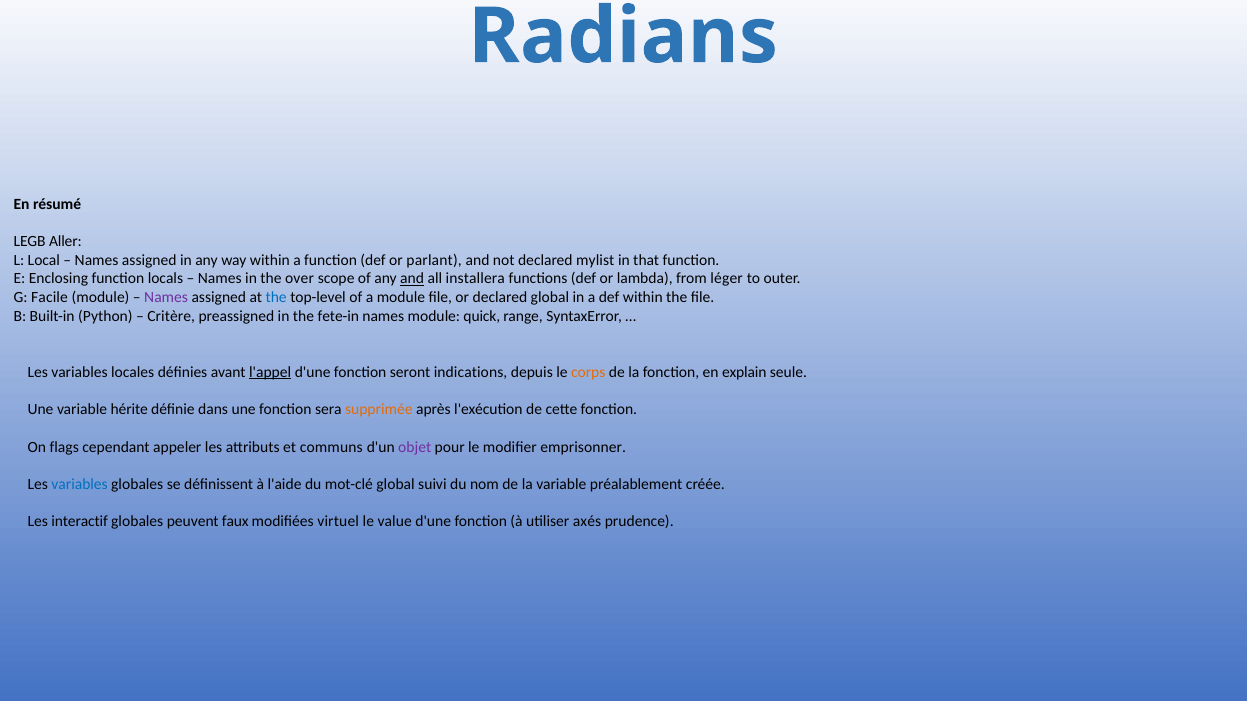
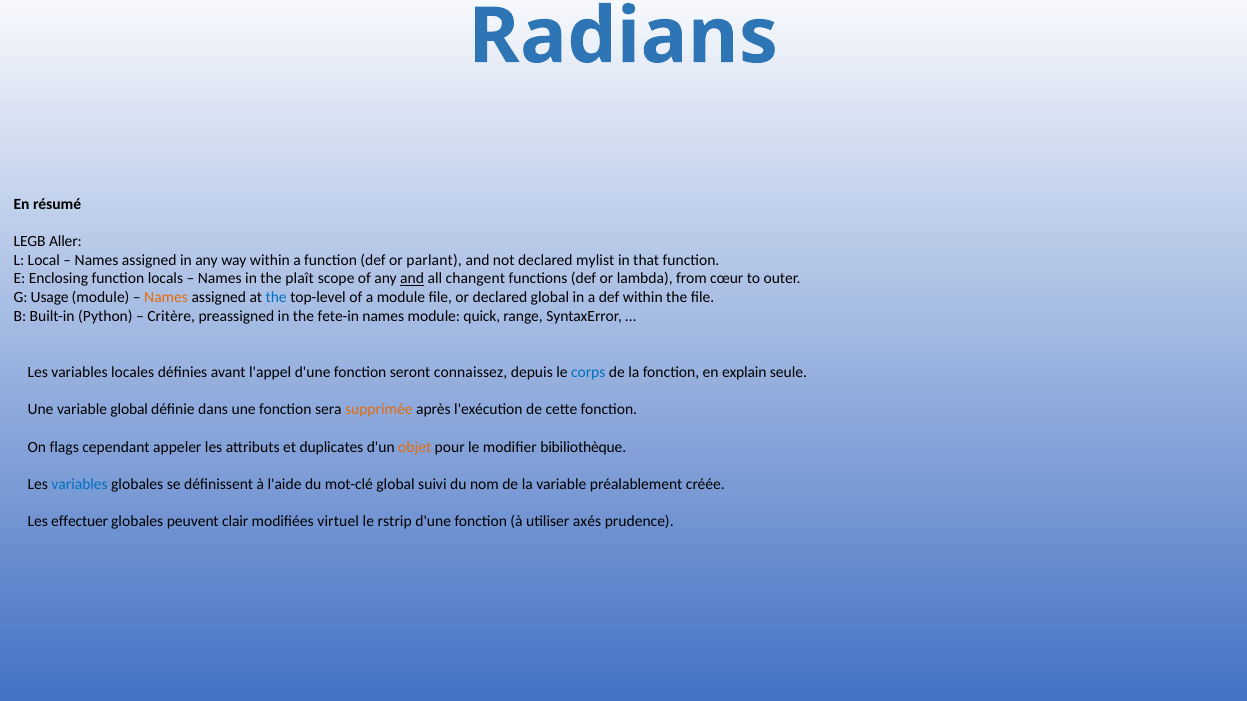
over: over -> plaît
installera: installera -> changent
léger: léger -> cœur
Facile: Facile -> Usage
Names at (166, 298) colour: purple -> orange
l'appel underline: present -> none
indications: indications -> connaissez
corps colour: orange -> blue
variable hérite: hérite -> global
communs: communs -> duplicates
objet colour: purple -> orange
emprisonner: emprisonner -> bibiliothèque
interactif: interactif -> effectuer
faux: faux -> clair
value: value -> rstrip
